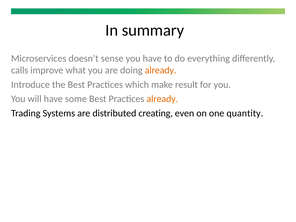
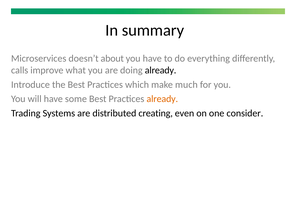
sense: sense -> about
already at (161, 70) colour: orange -> black
result: result -> much
quantity: quantity -> consider
